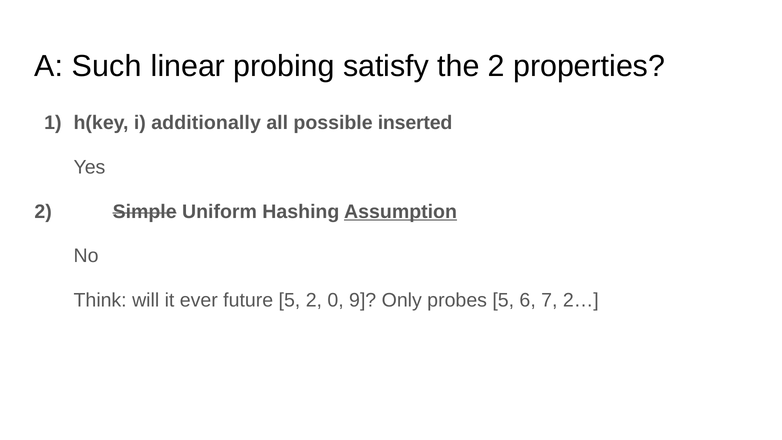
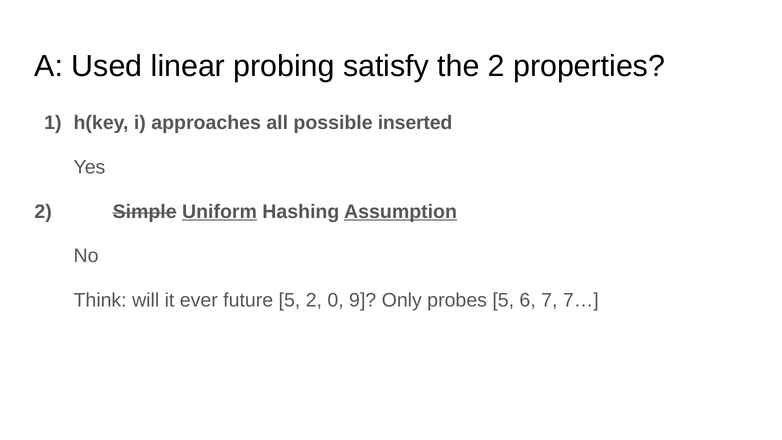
Such: Such -> Used
additionally: additionally -> approaches
Uniform underline: none -> present
2…: 2… -> 7…
